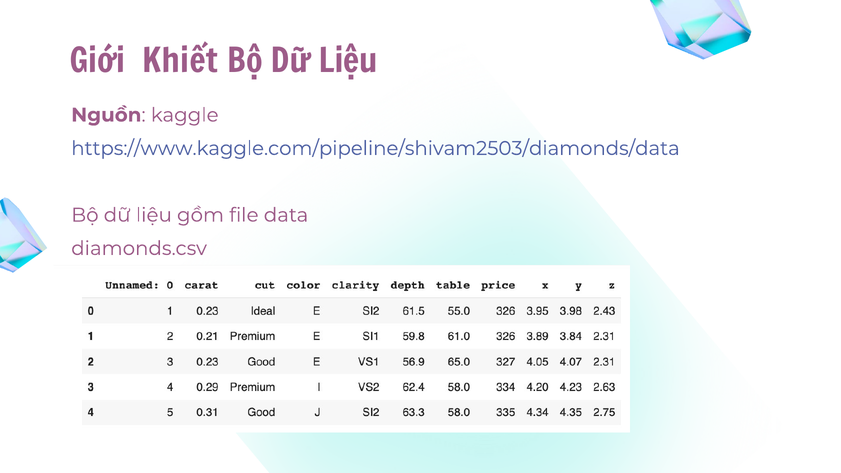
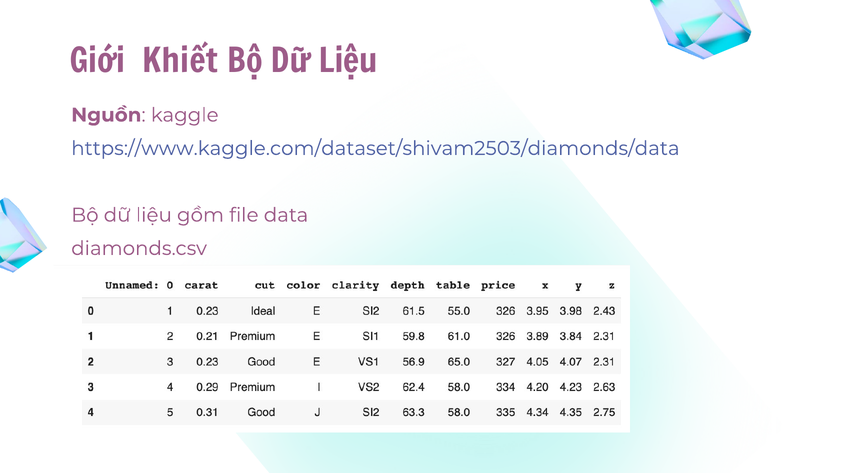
https://www.kaggle.com/pipeline/shivam2503/diamonds/data: https://www.kaggle.com/pipeline/shivam2503/diamonds/data -> https://www.kaggle.com/dataset/shivam2503/diamonds/data
